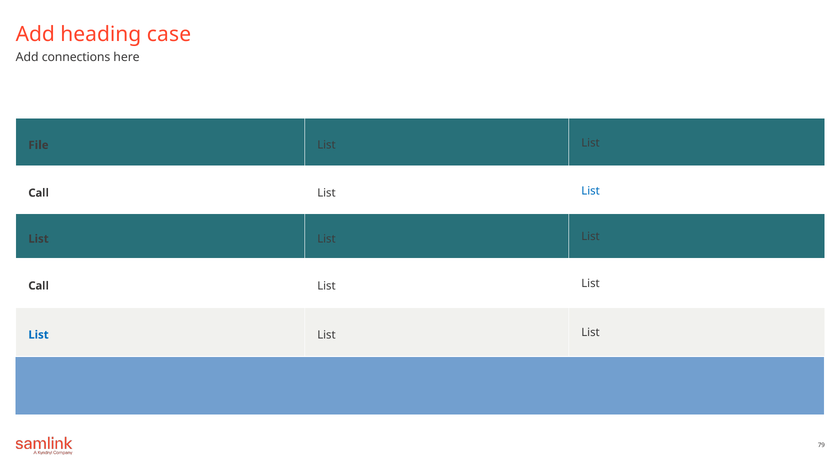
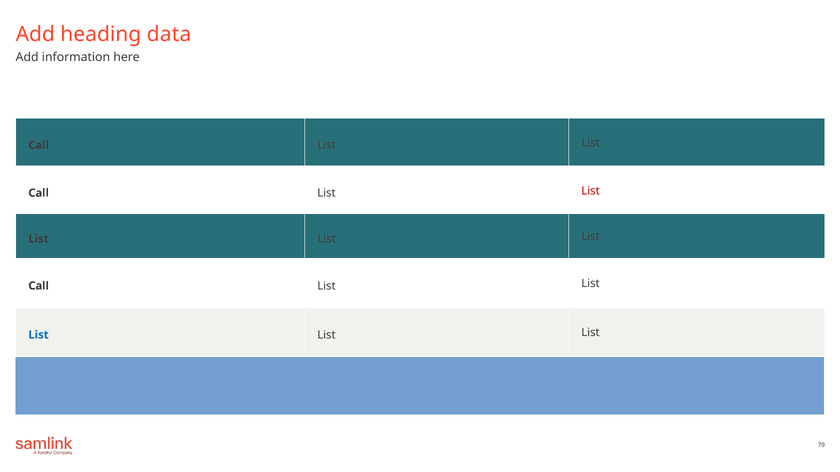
case: case -> data
connections: connections -> information
File at (38, 145): File -> Call
List at (591, 191) colour: blue -> red
